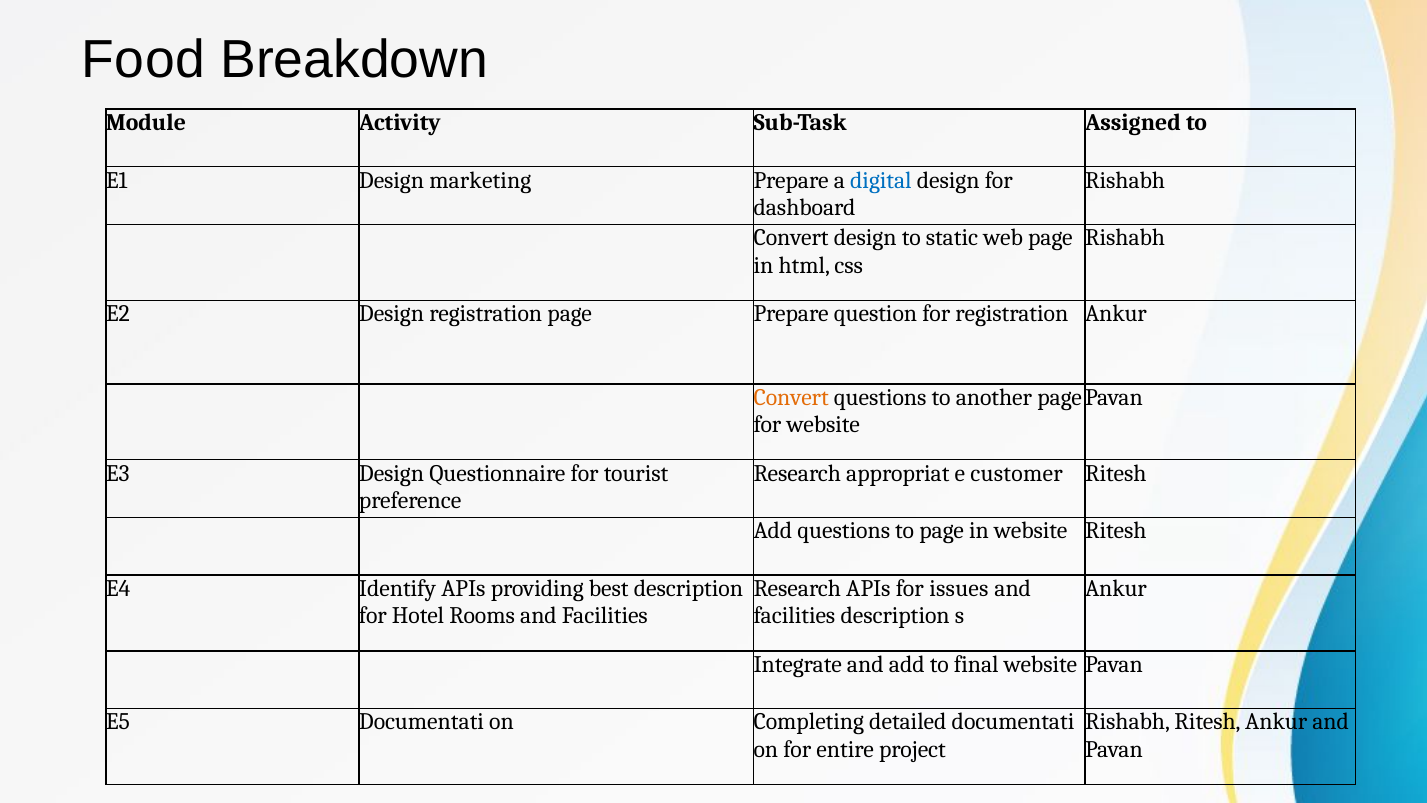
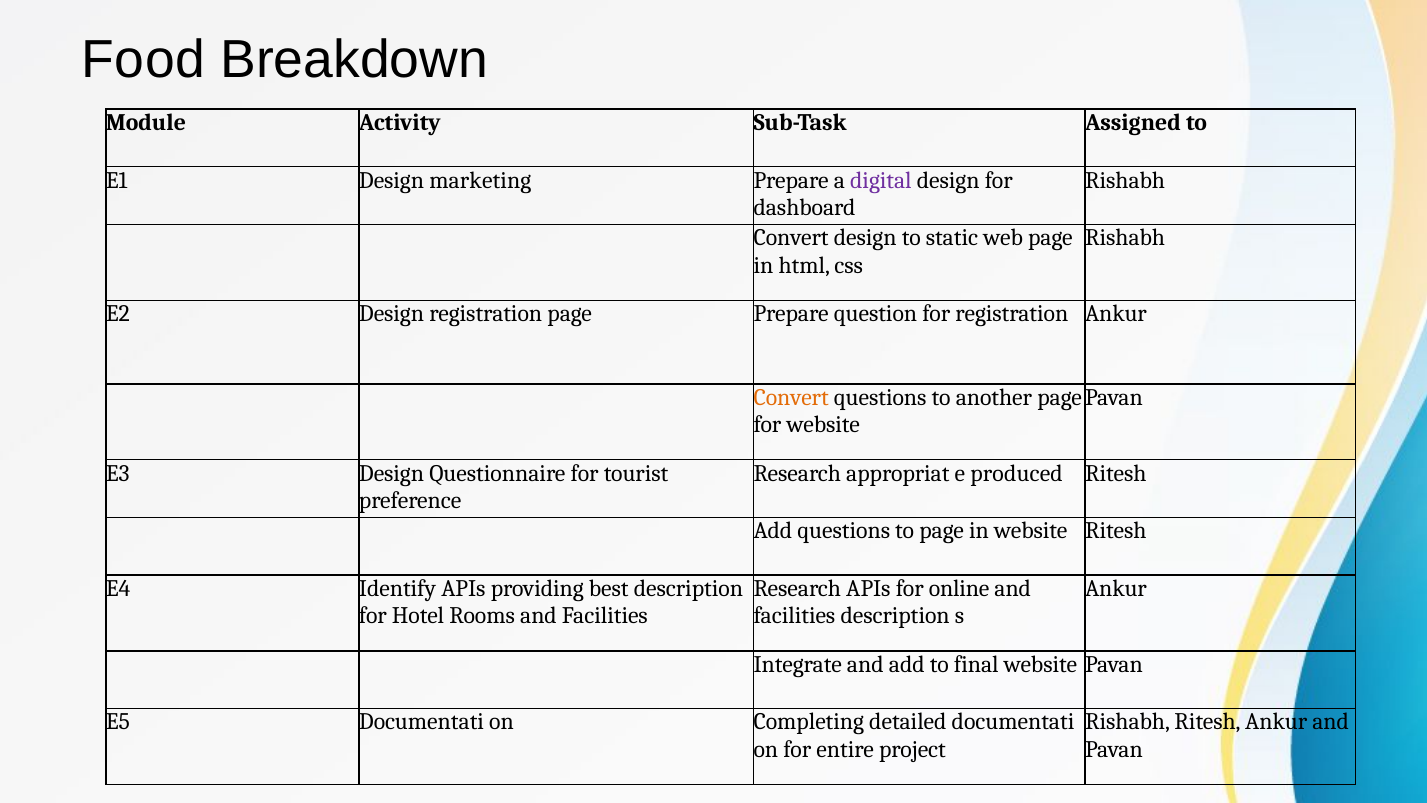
digital colour: blue -> purple
customer: customer -> produced
issues: issues -> online
